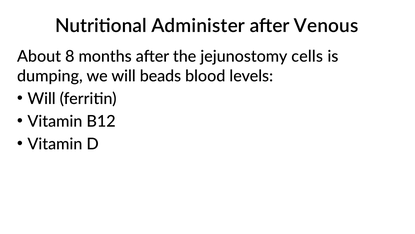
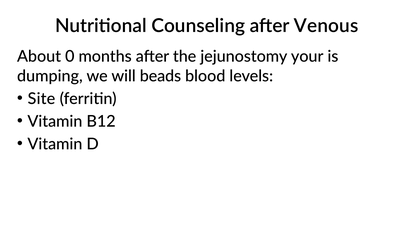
Administer: Administer -> Counseling
8: 8 -> 0
cells: cells -> your
Will at (42, 98): Will -> Site
